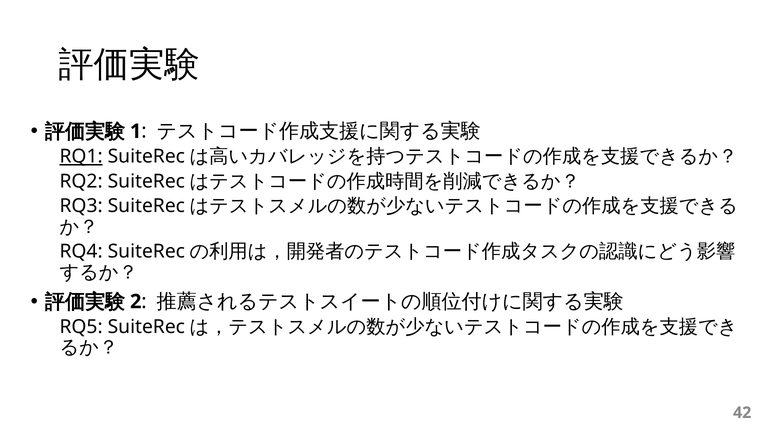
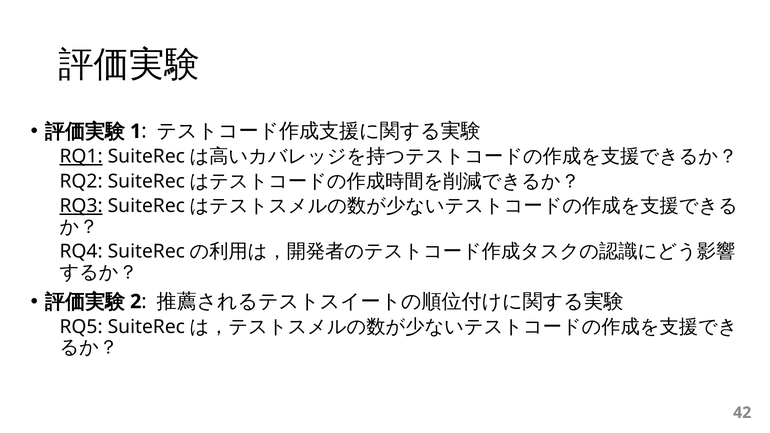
RQ3 underline: none -> present
